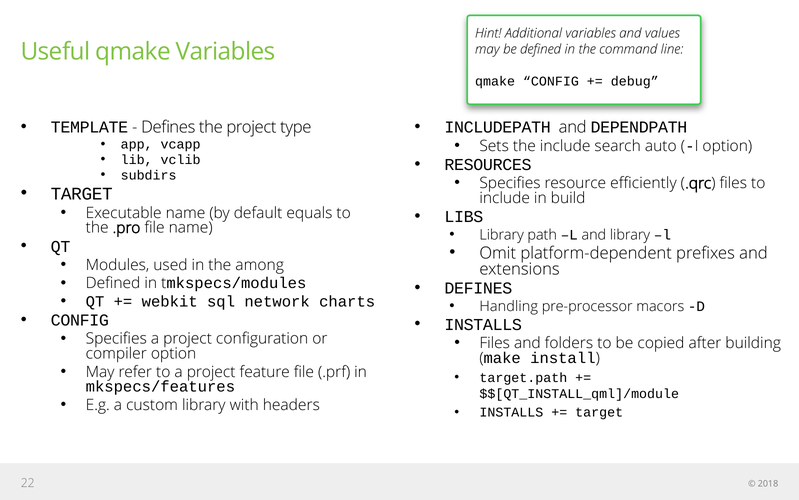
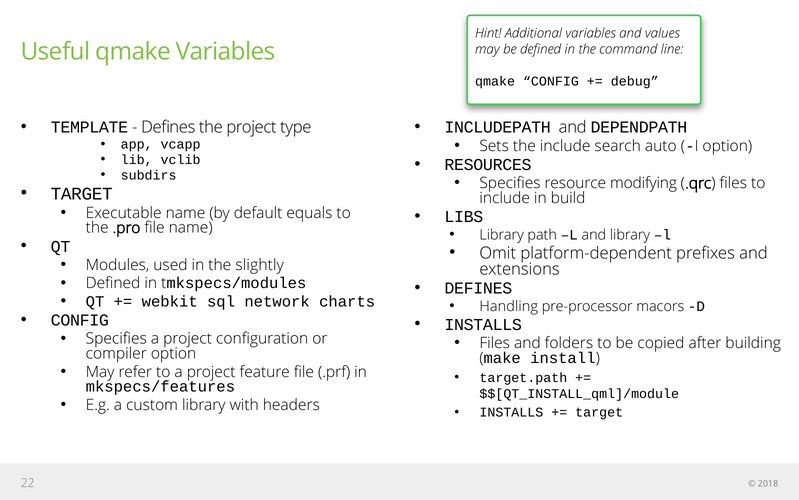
efficiently: efficiently -> modifying
among: among -> slightly
